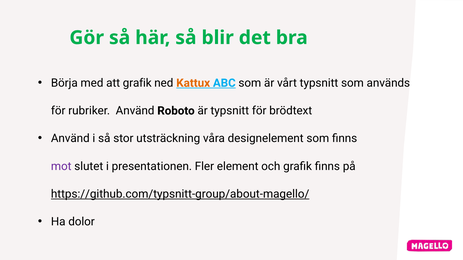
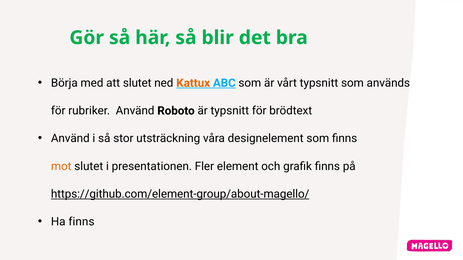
att grafik: grafik -> slutet
mot colour: purple -> orange
https://github.com/typsnitt-group/about-magello/: https://github.com/typsnitt-group/about-magello/ -> https://github.com/element-group/about-magello/
Ha dolor: dolor -> finns
